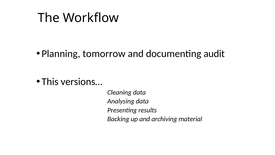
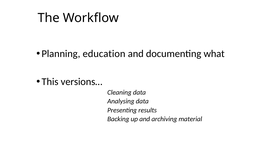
tomorrow: tomorrow -> education
audit: audit -> what
